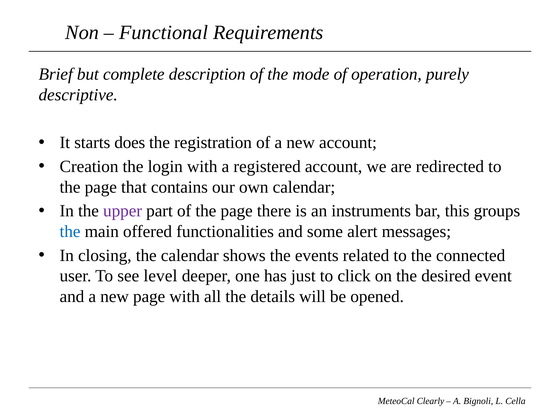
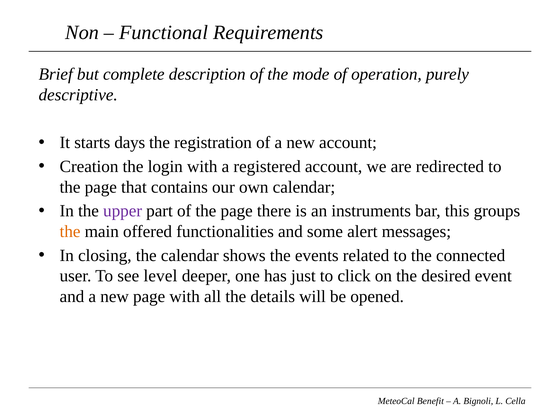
does: does -> days
the at (70, 231) colour: blue -> orange
Clearly: Clearly -> Benefit
